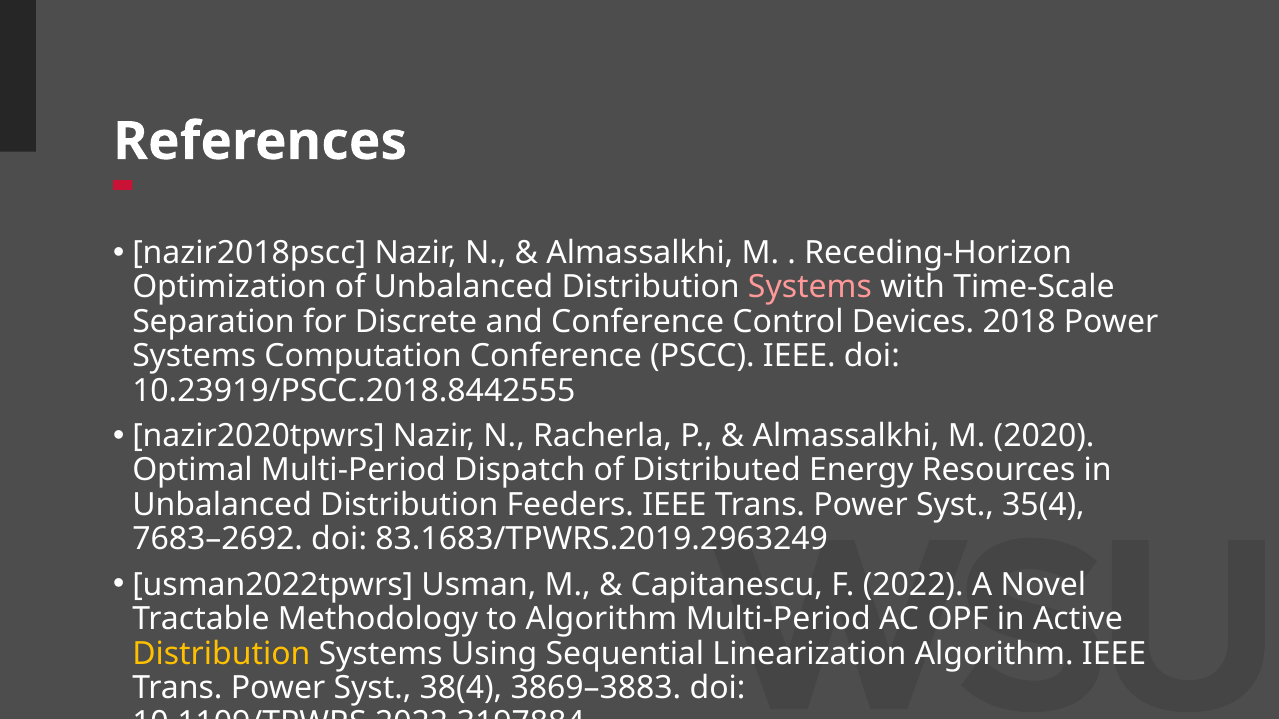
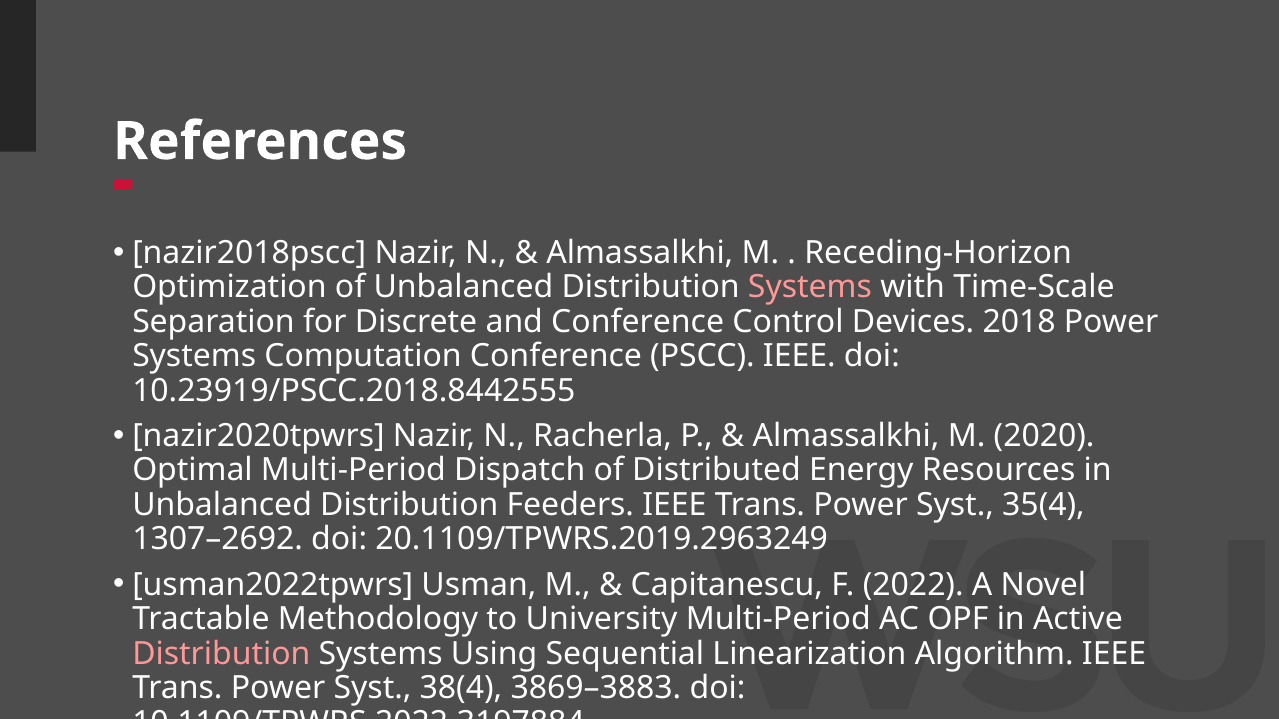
7683–2692: 7683–2692 -> 1307–2692
83.1683/TPWRS.2019.2963249: 83.1683/TPWRS.2019.2963249 -> 20.1109/TPWRS.2019.2963249
to Algorithm: Algorithm -> University
Distribution at (221, 654) colour: yellow -> pink
